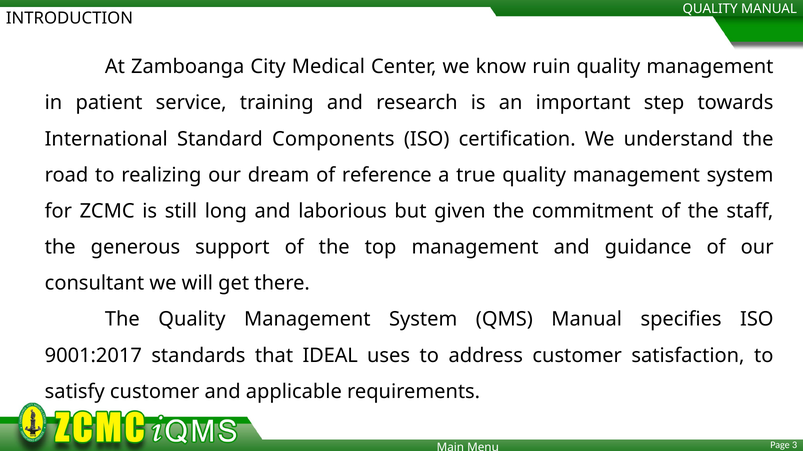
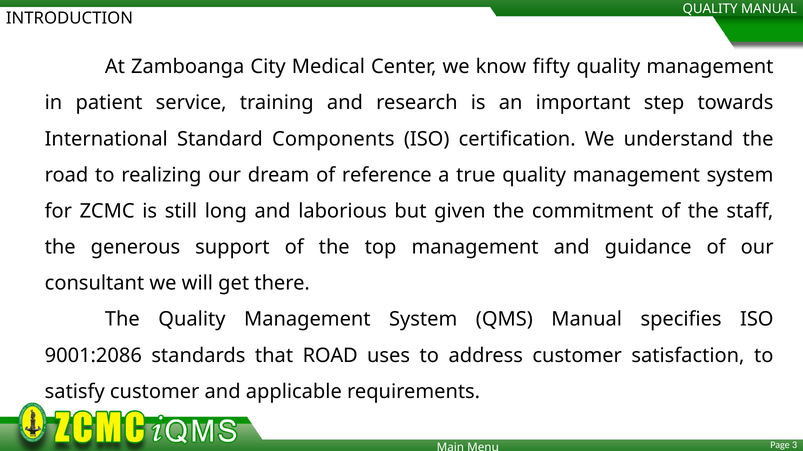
ruin: ruin -> fifty
9001:2017: 9001:2017 -> 9001:2086
that IDEAL: IDEAL -> ROAD
